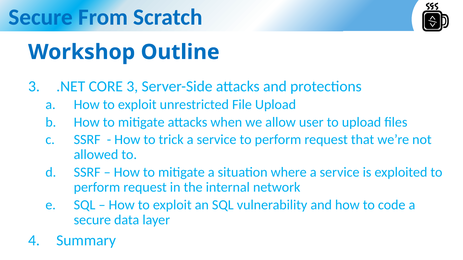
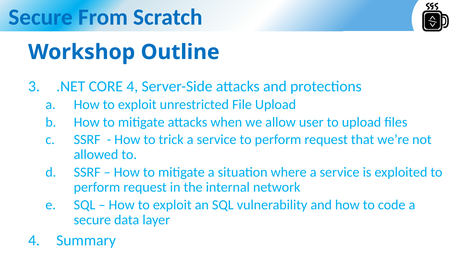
CORE 3: 3 -> 4
